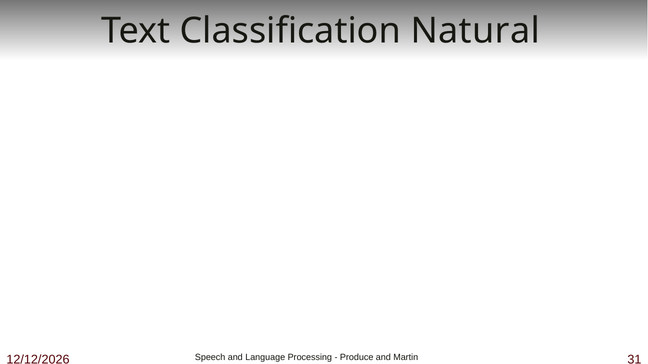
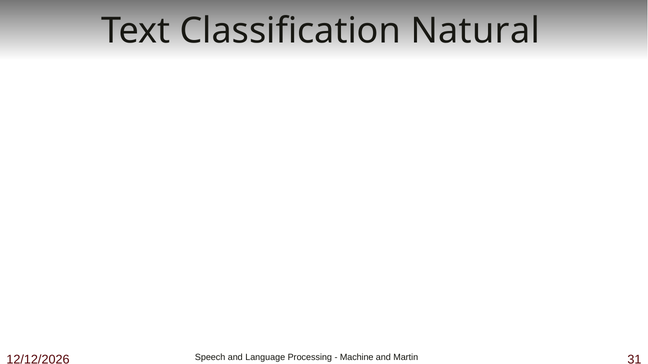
Produce: Produce -> Machine
